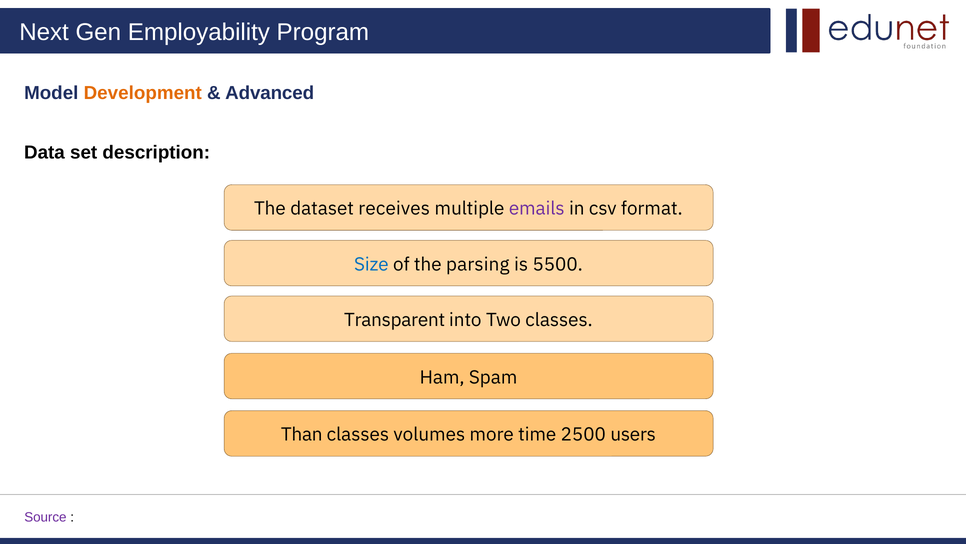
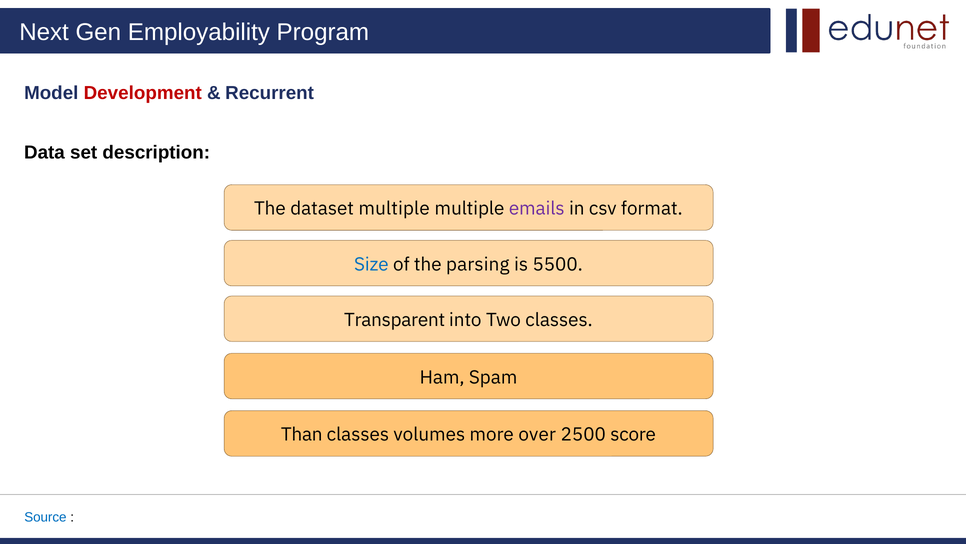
Development colour: orange -> red
Advanced: Advanced -> Recurrent
dataset receives: receives -> multiple
time: time -> over
users: users -> score
Source colour: purple -> blue
